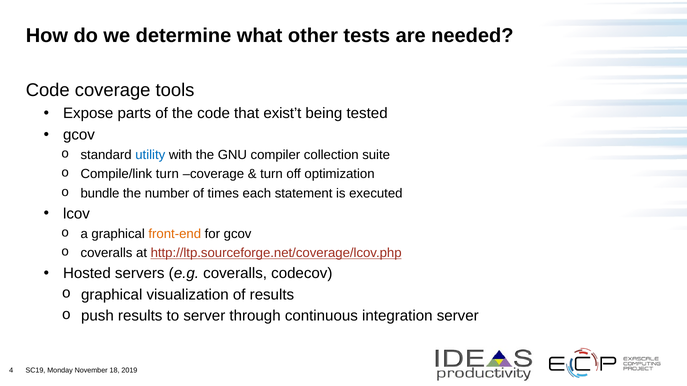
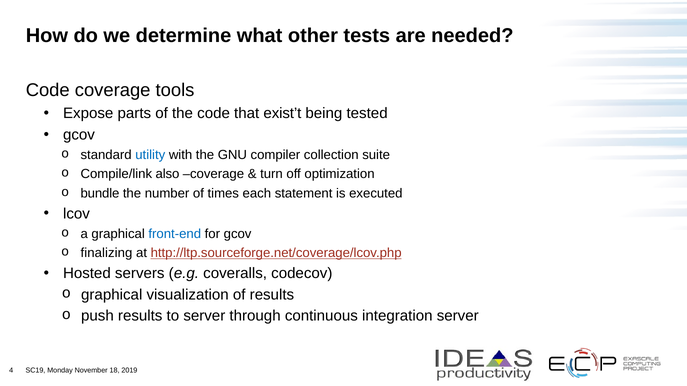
Compile/link turn: turn -> also
front-end colour: orange -> blue
coveralls at (106, 253): coveralls -> finalizing
